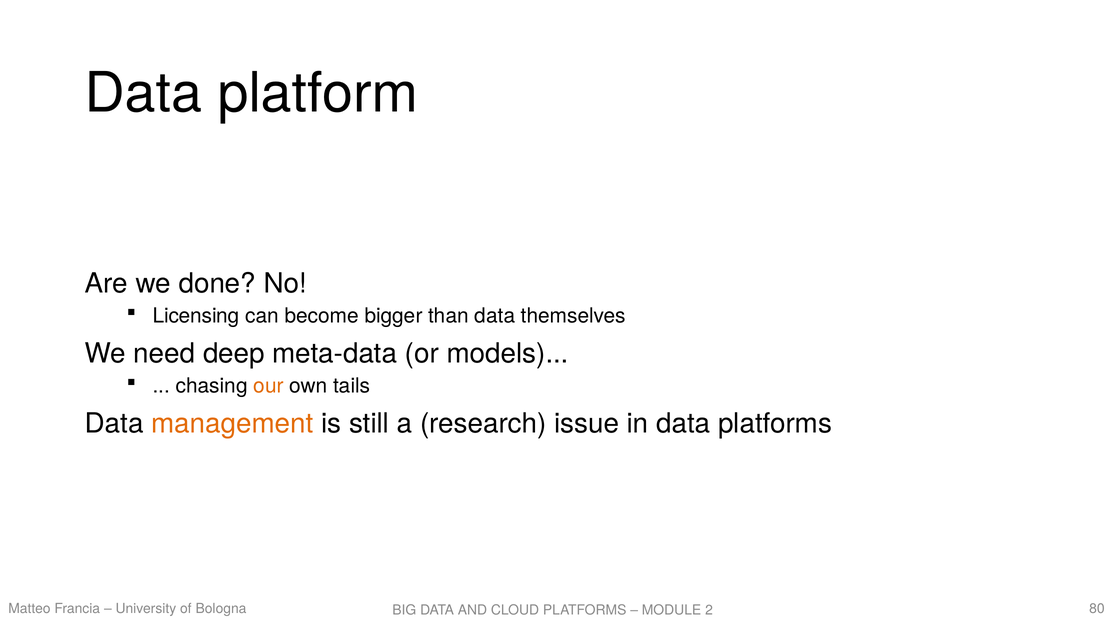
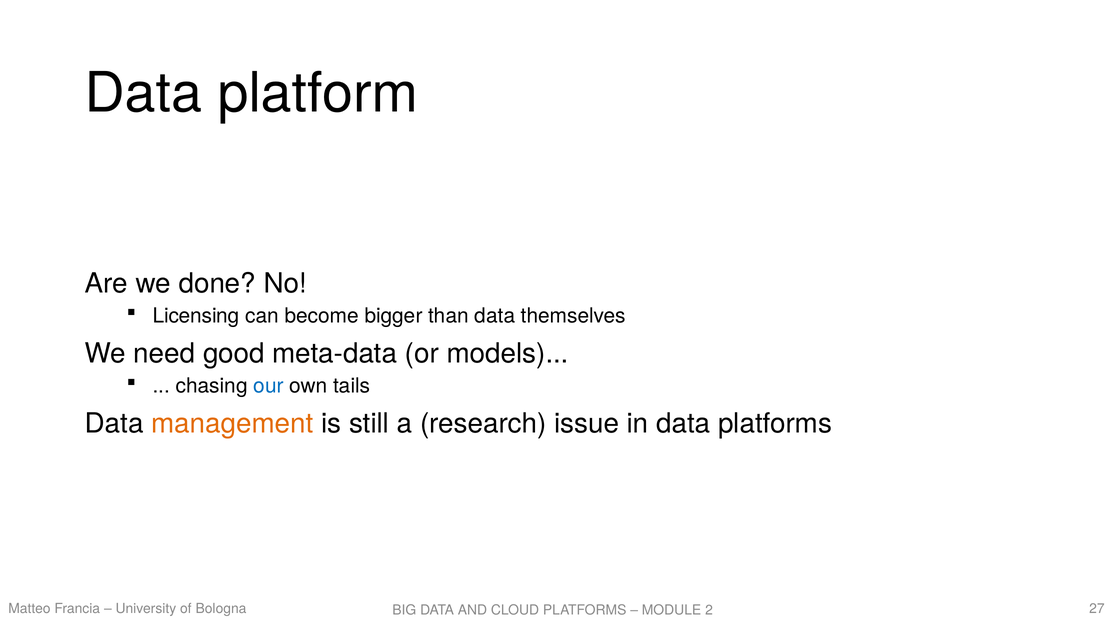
deep: deep -> good
our colour: orange -> blue
80: 80 -> 27
